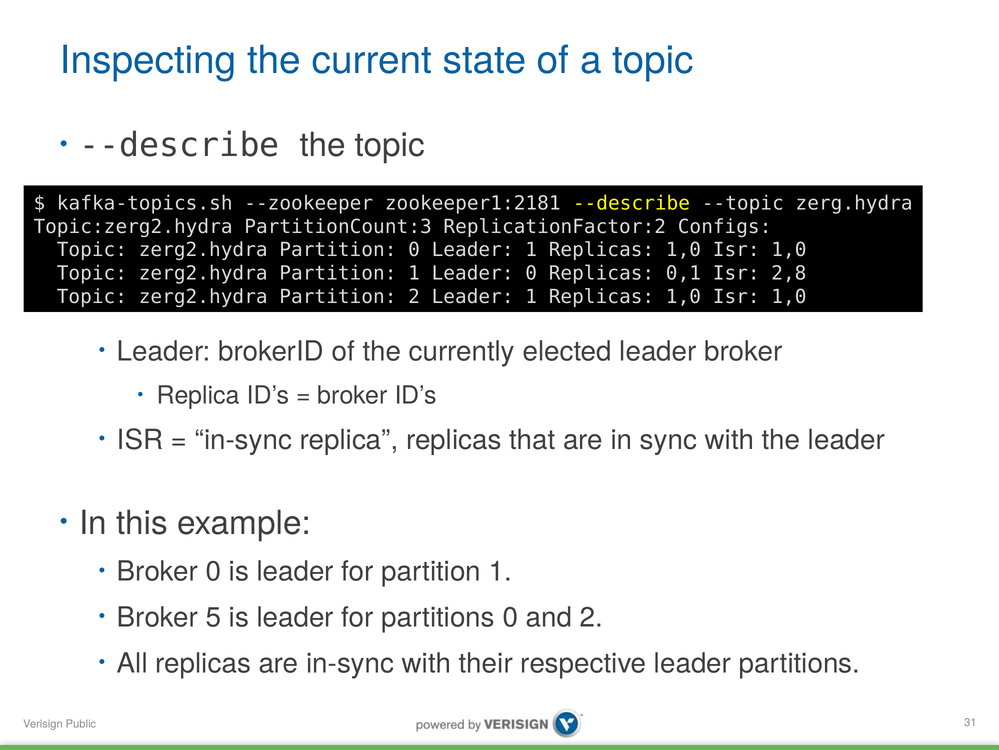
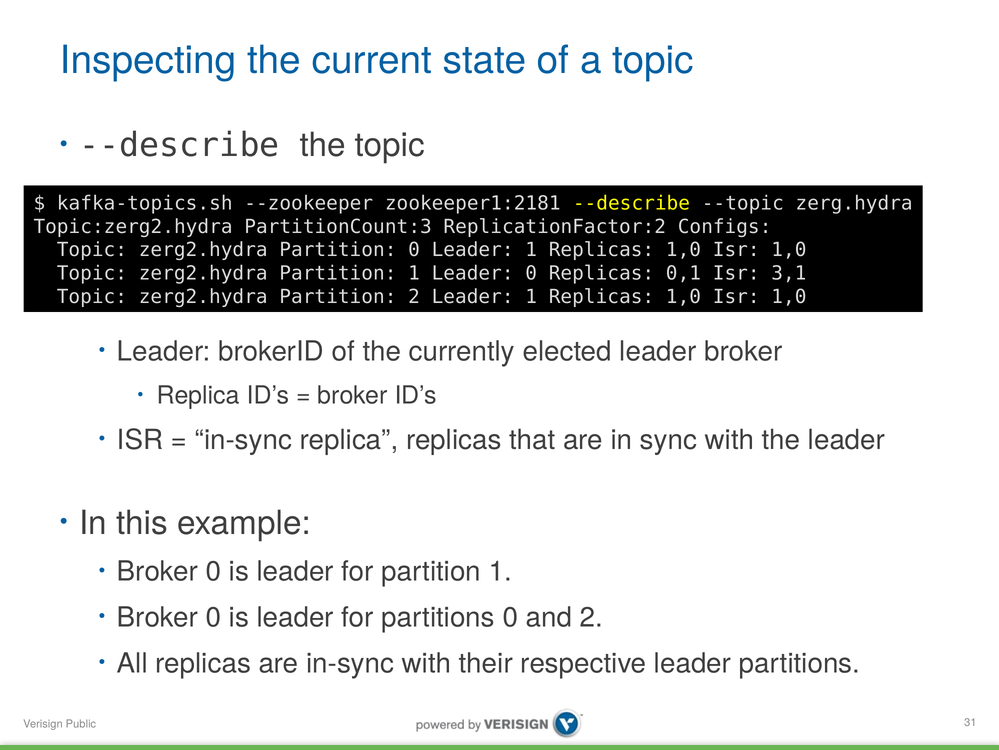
2,8: 2,8 -> 3,1
5 at (213, 617): 5 -> 0
